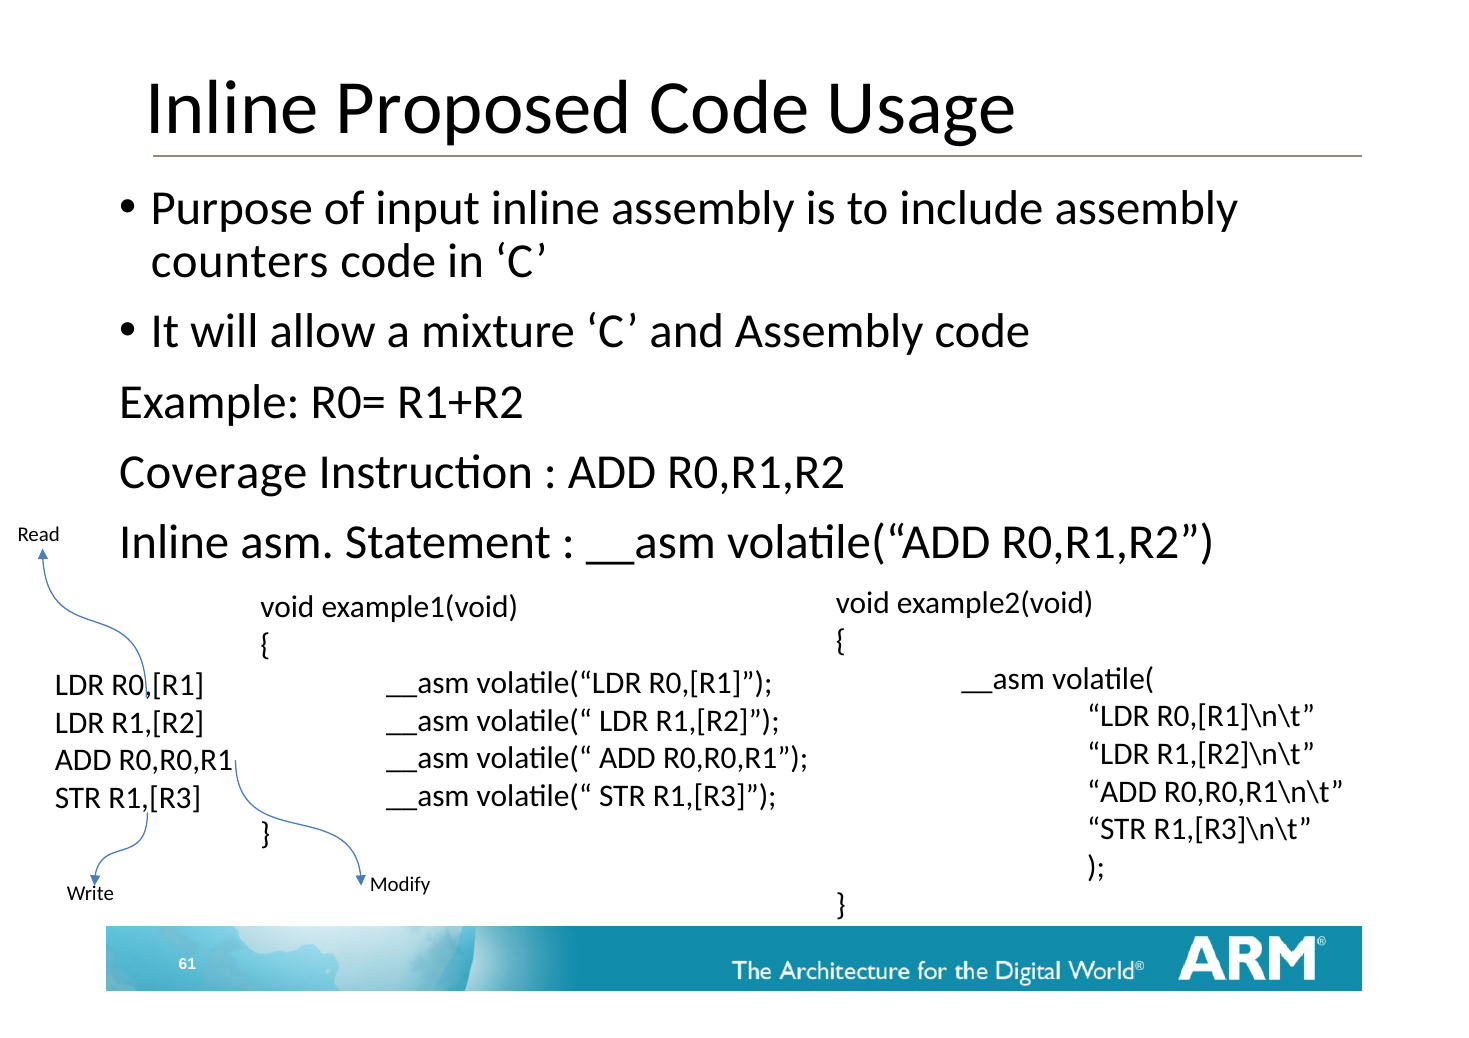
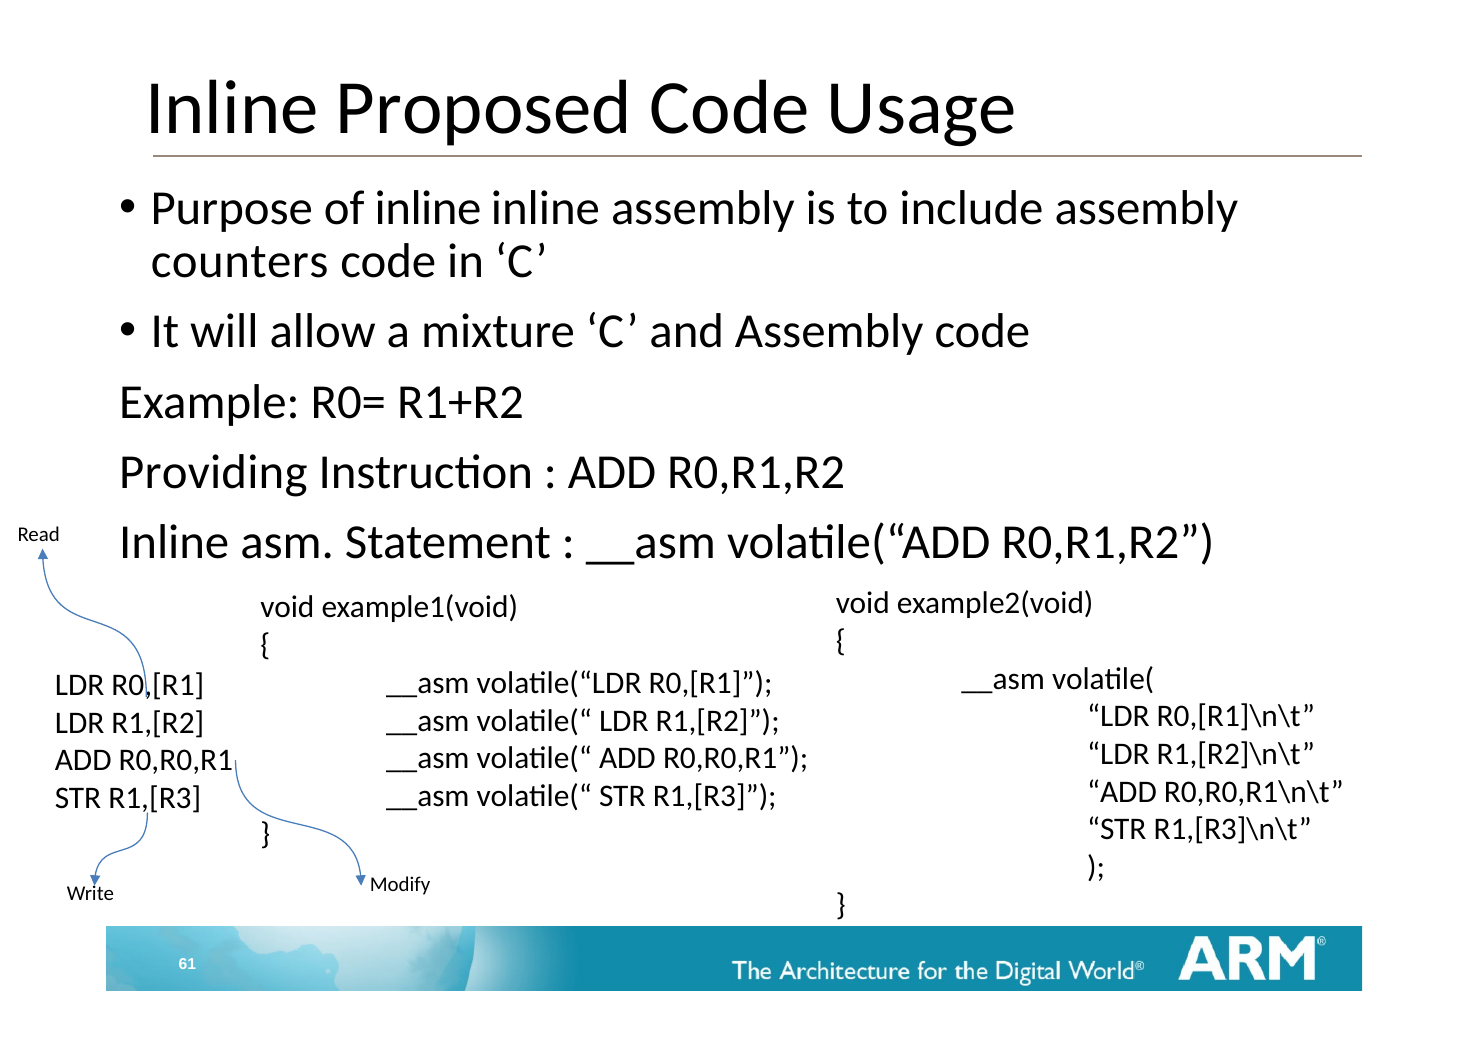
of input: input -> inline
Coverage: Coverage -> Providing
